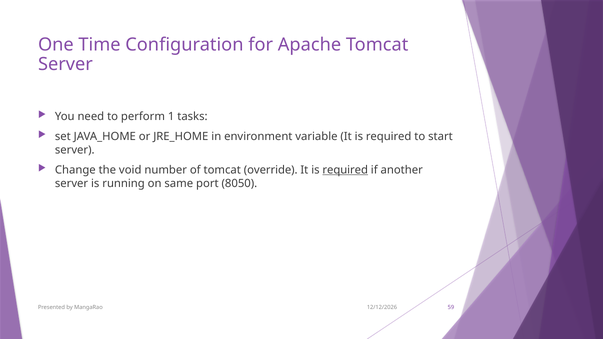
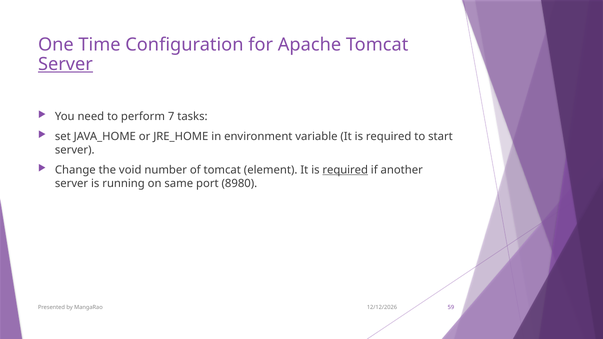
Server at (65, 64) underline: none -> present
1: 1 -> 7
override: override -> element
8050: 8050 -> 8980
